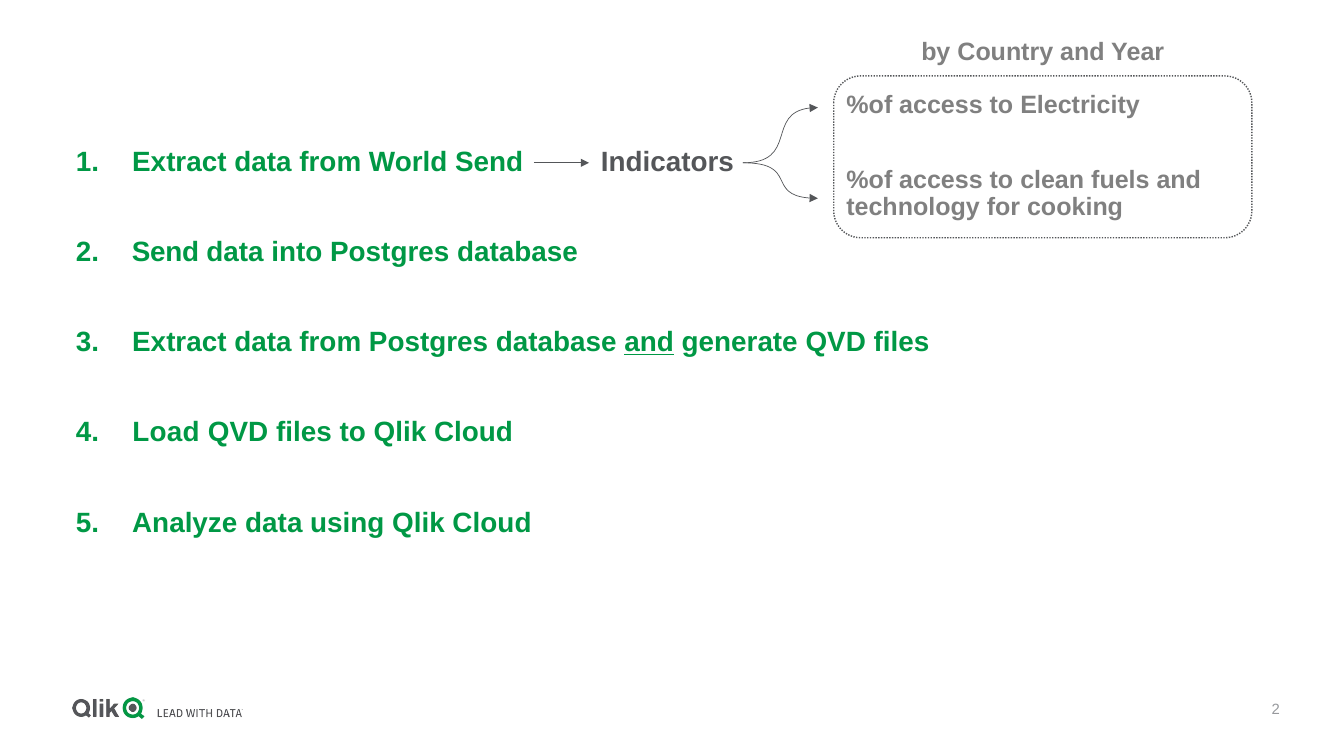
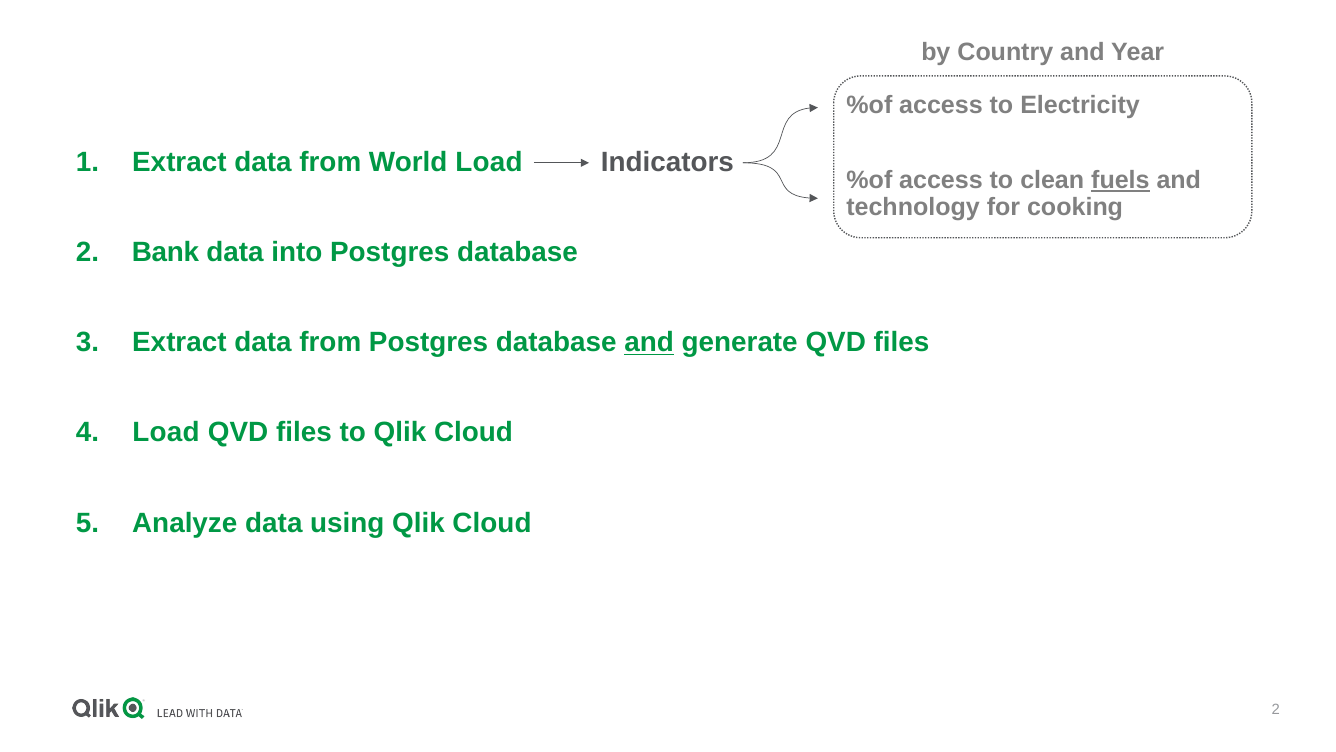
World Send: Send -> Load
fuels underline: none -> present
Send at (166, 252): Send -> Bank
